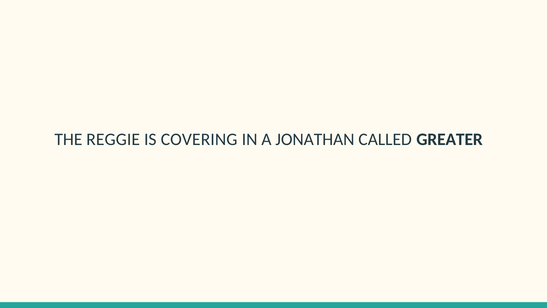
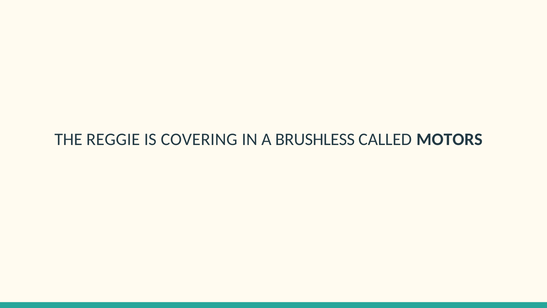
JONATHAN: JONATHAN -> BRUSHLESS
GREATER: GREATER -> MOTORS
